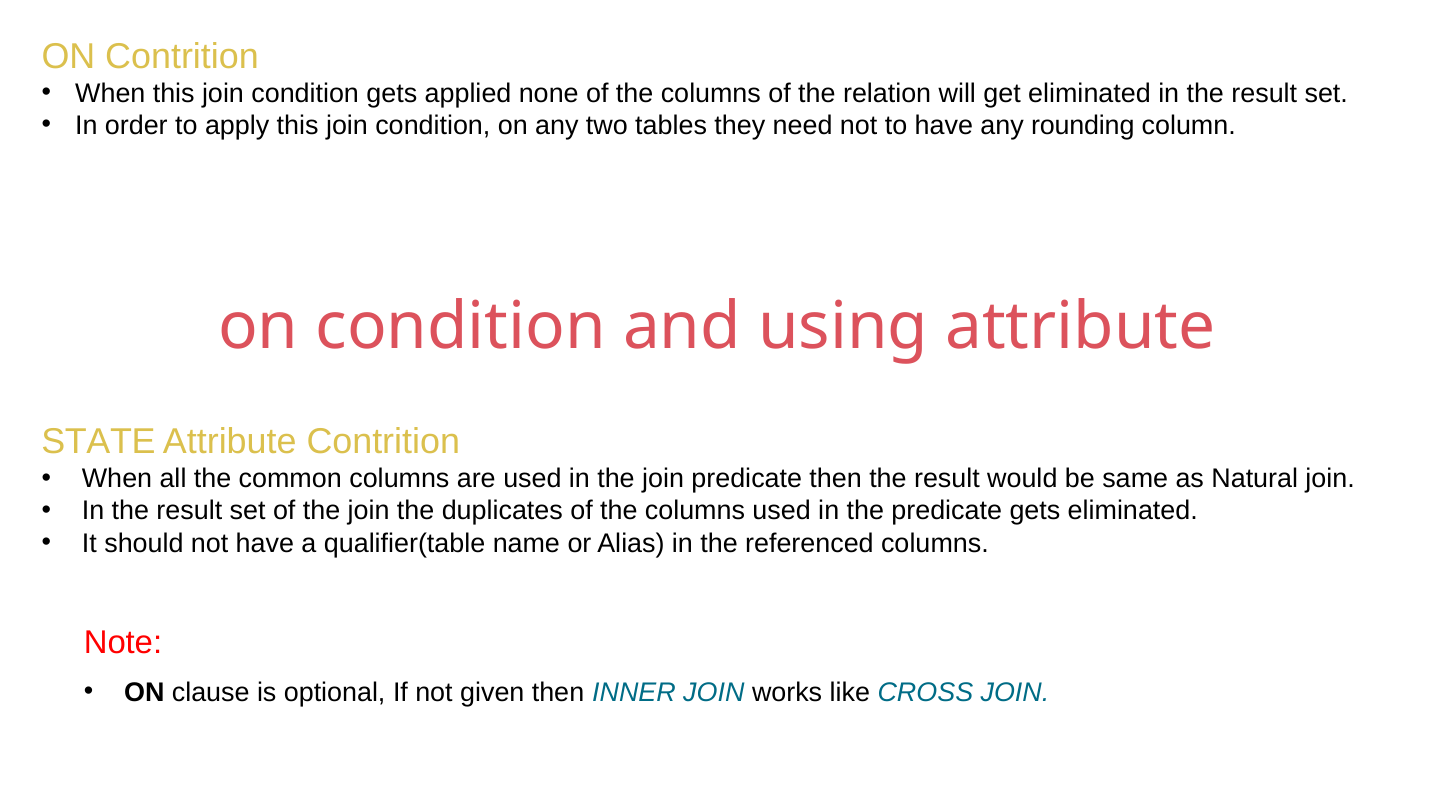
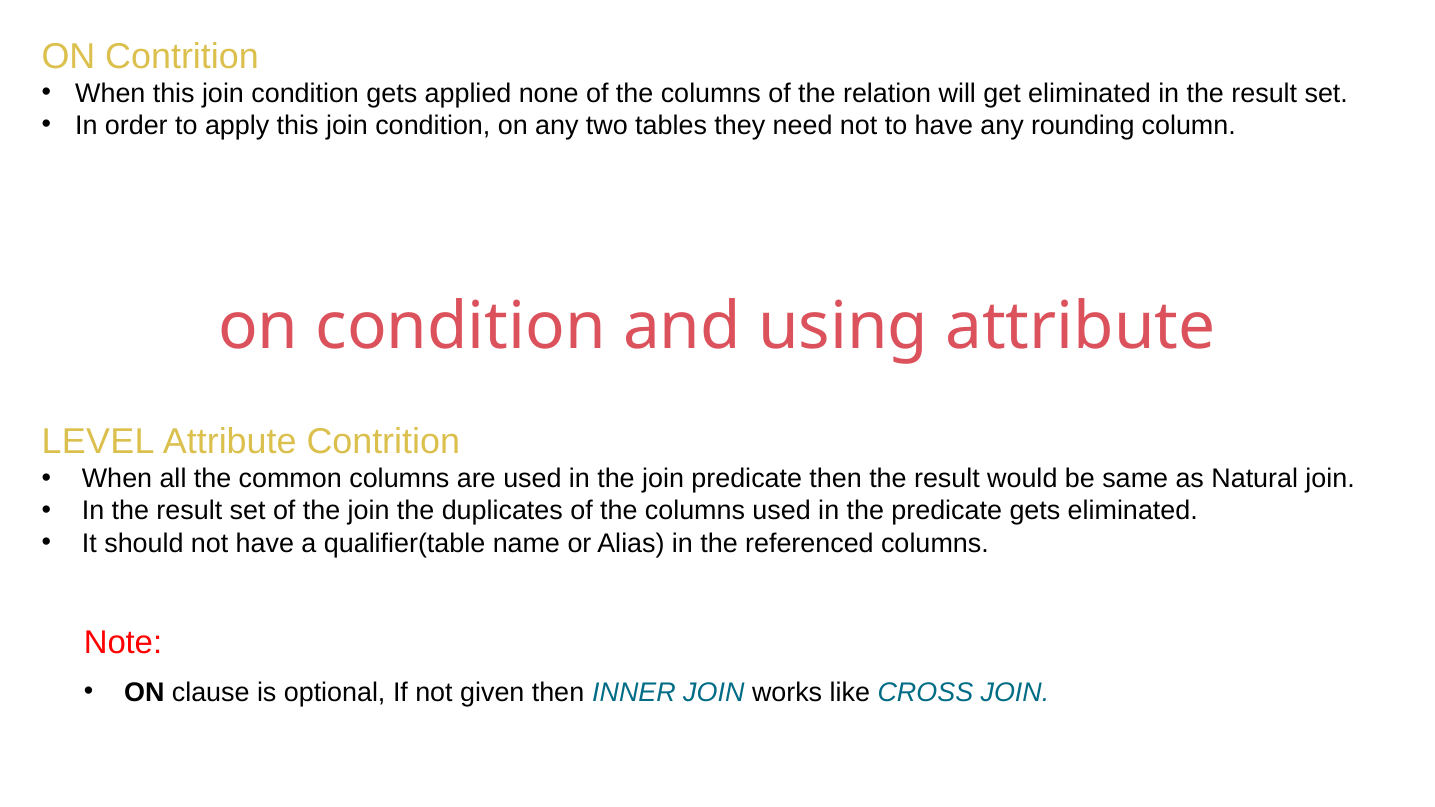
STATE: STATE -> LEVEL
